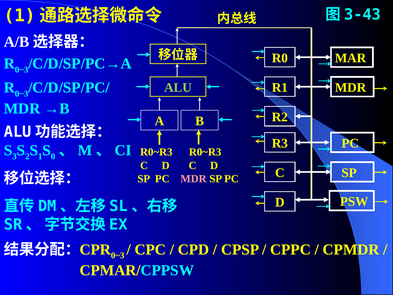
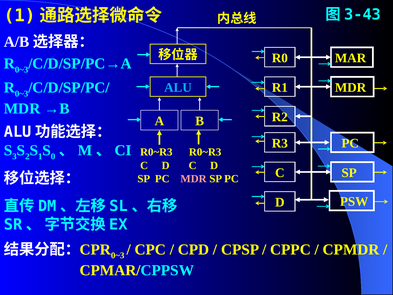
ALU colour: light green -> light blue
